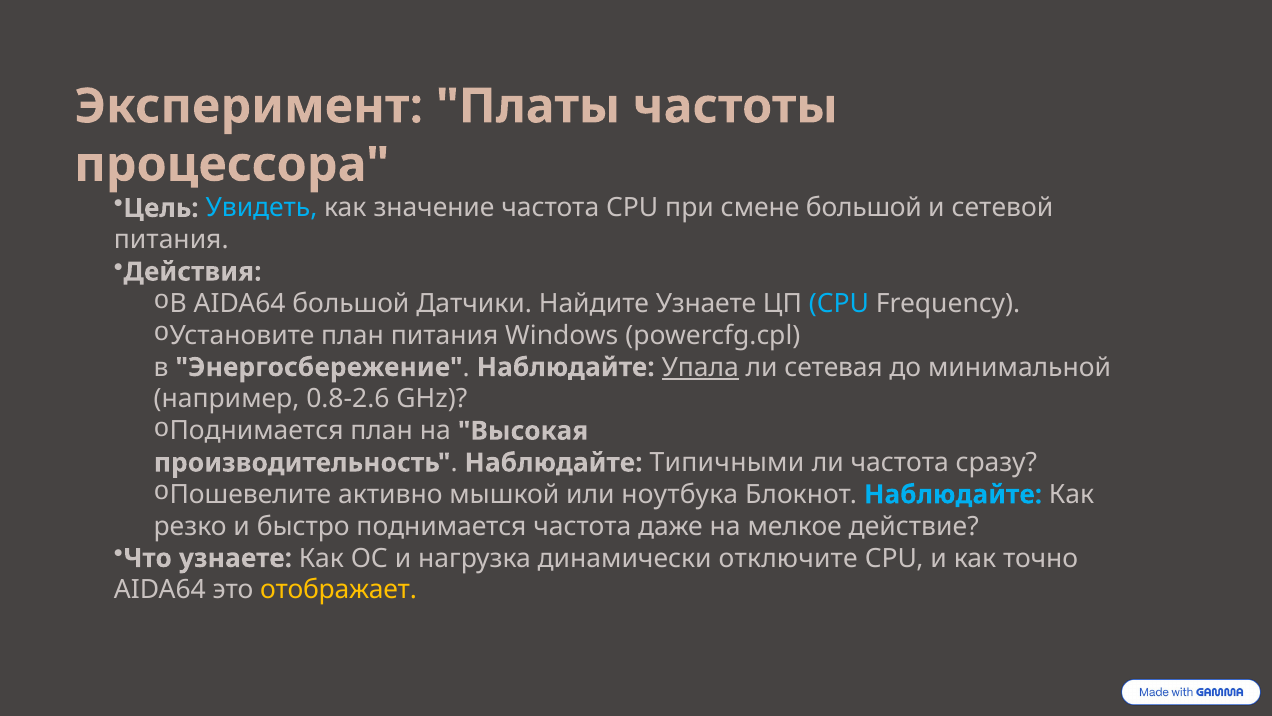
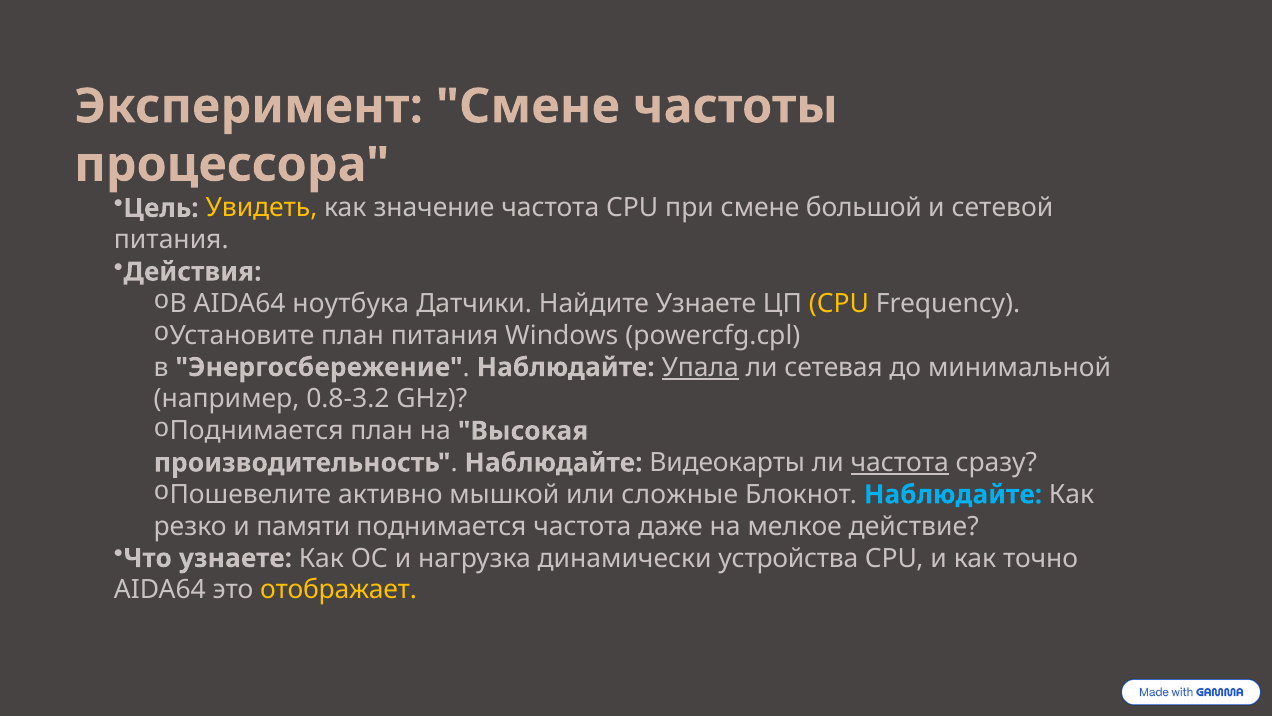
Эксперимент Платы: Платы -> Смене
Увидеть colour: light blue -> yellow
AIDA64 большой: большой -> ноутбука
CPU at (839, 303) colour: light blue -> yellow
0.8-2.6: 0.8-2.6 -> 0.8-3.2
Типичными: Типичными -> Видеокарты
частота at (900, 462) underline: none -> present
ноутбука: ноутбука -> сложные
быстро: быстро -> памяти
отключите: отключите -> устройства
